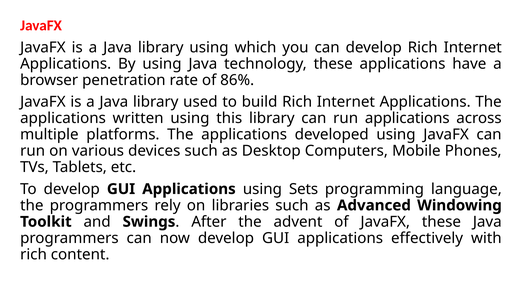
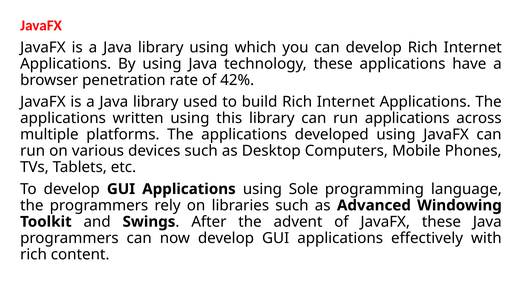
86%: 86% -> 42%
Sets: Sets -> Sole
